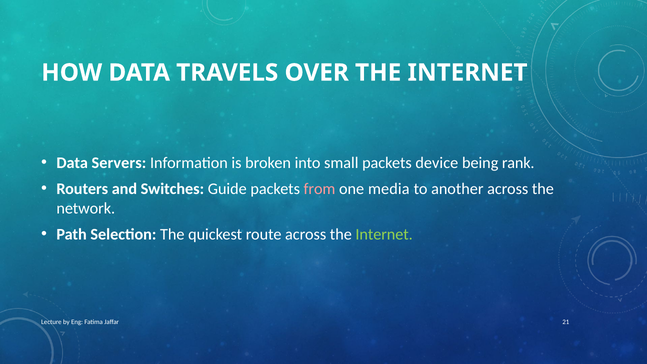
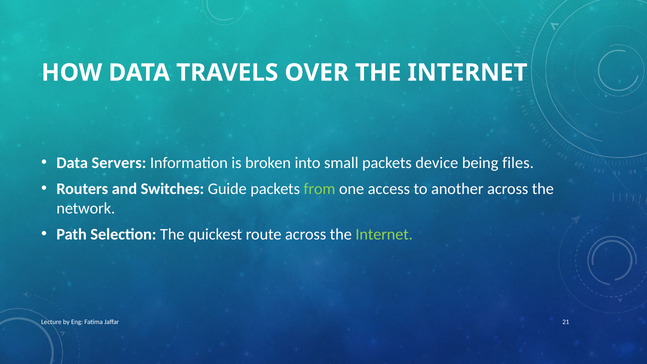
rank: rank -> files
from colour: pink -> light green
media: media -> access
